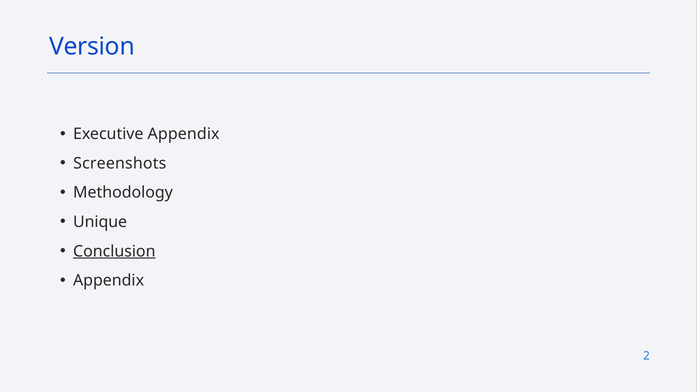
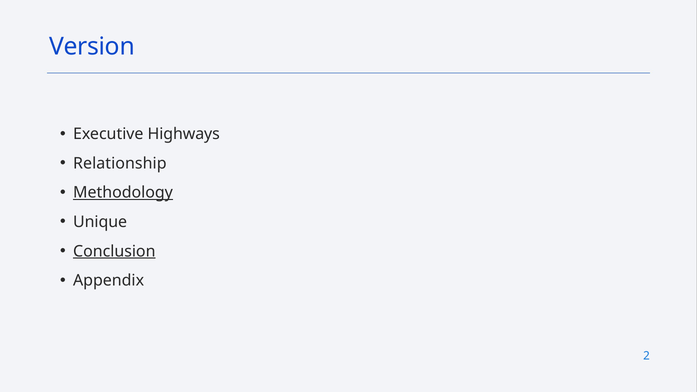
Executive Appendix: Appendix -> Highways
Screenshots: Screenshots -> Relationship
Methodology underline: none -> present
